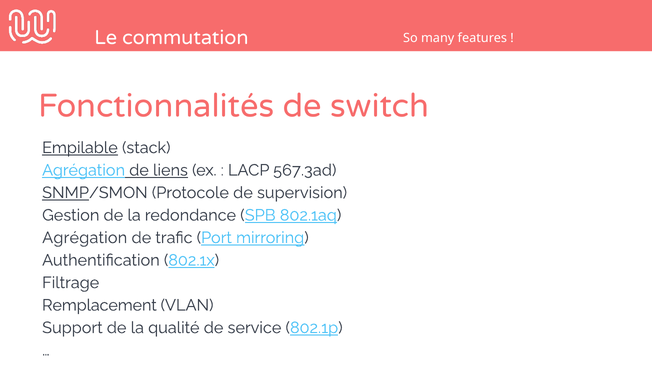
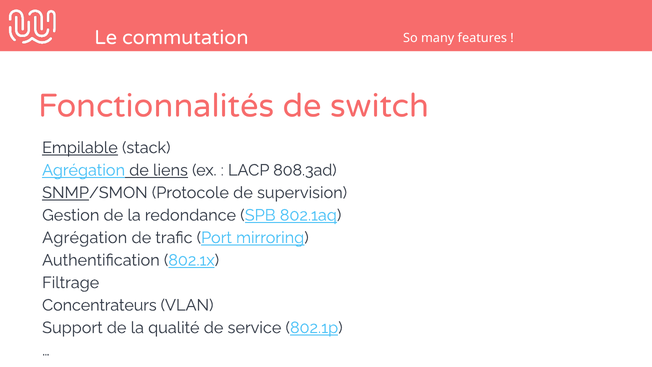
567.3ad: 567.3ad -> 808.3ad
Remplacement: Remplacement -> Concentrateurs
